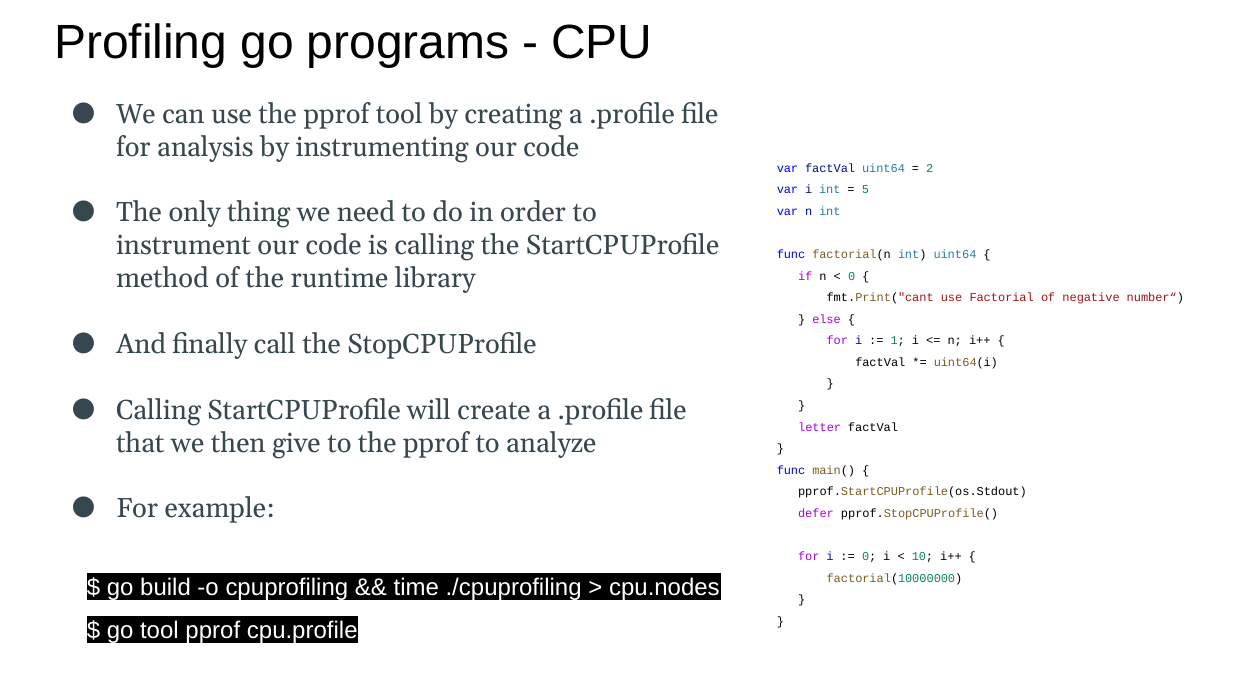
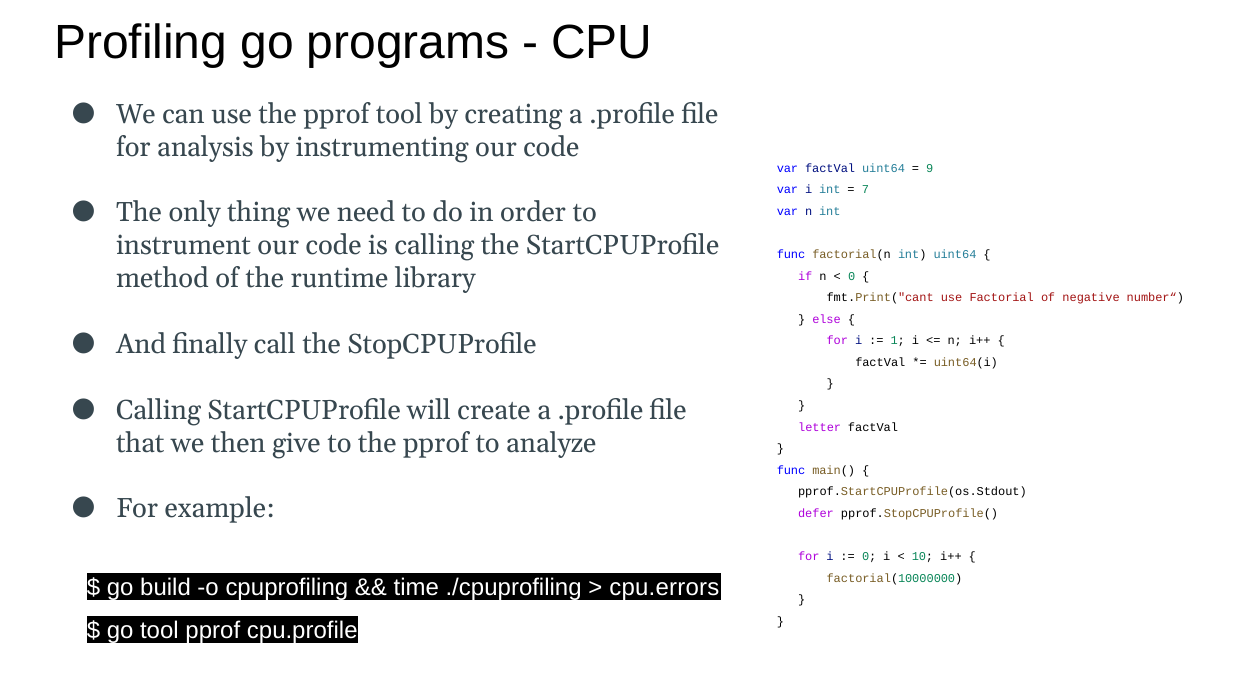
2: 2 -> 9
5: 5 -> 7
cpu.nodes: cpu.nodes -> cpu.errors
